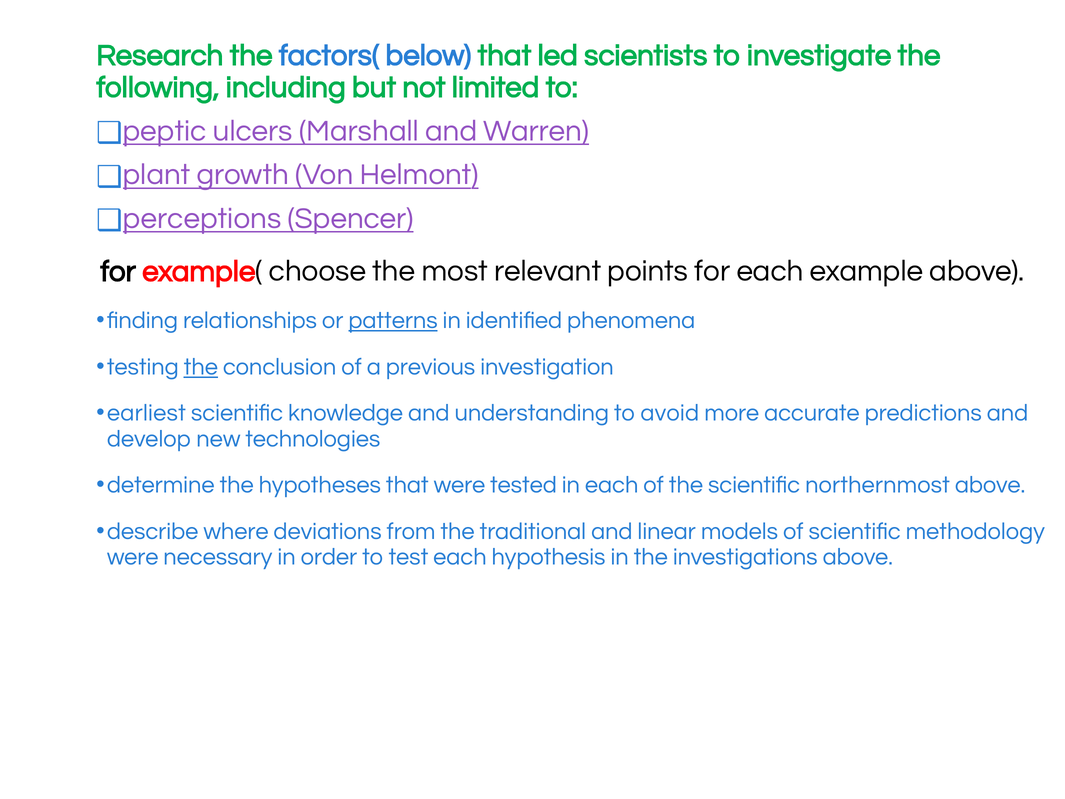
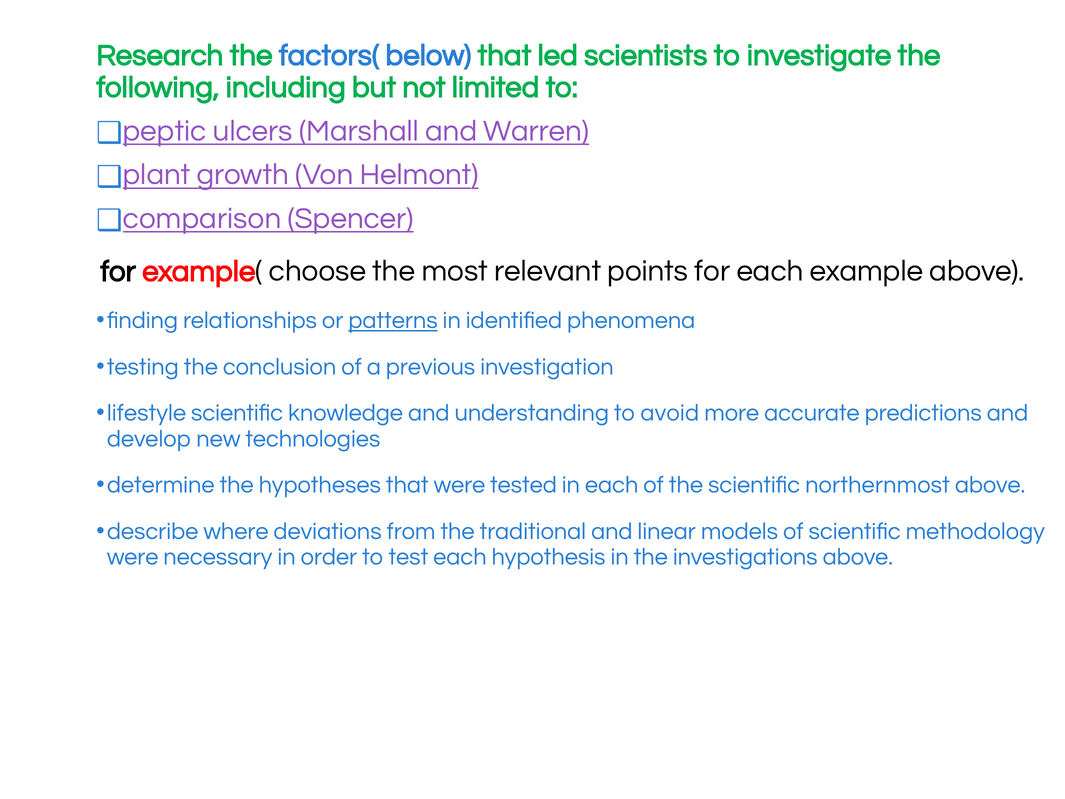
perceptions: perceptions -> comparison
the at (201, 367) underline: present -> none
earliest: earliest -> lifestyle
